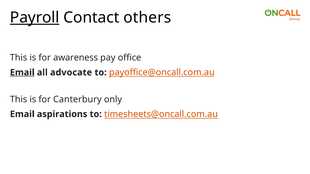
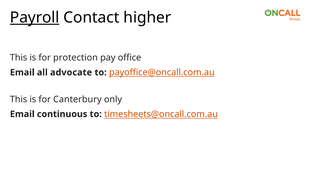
others: others -> higher
awareness: awareness -> protection
Email at (22, 73) underline: present -> none
aspirations: aspirations -> continuous
